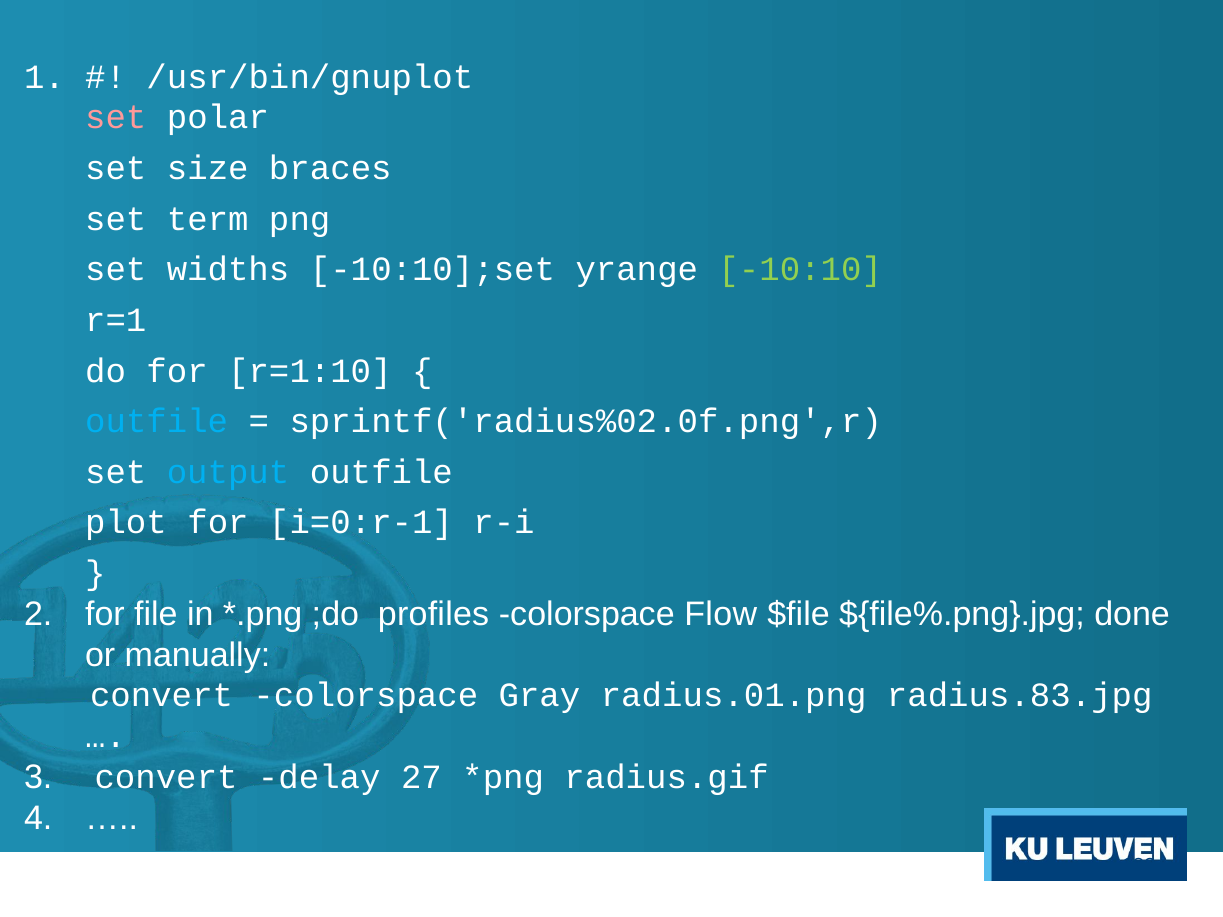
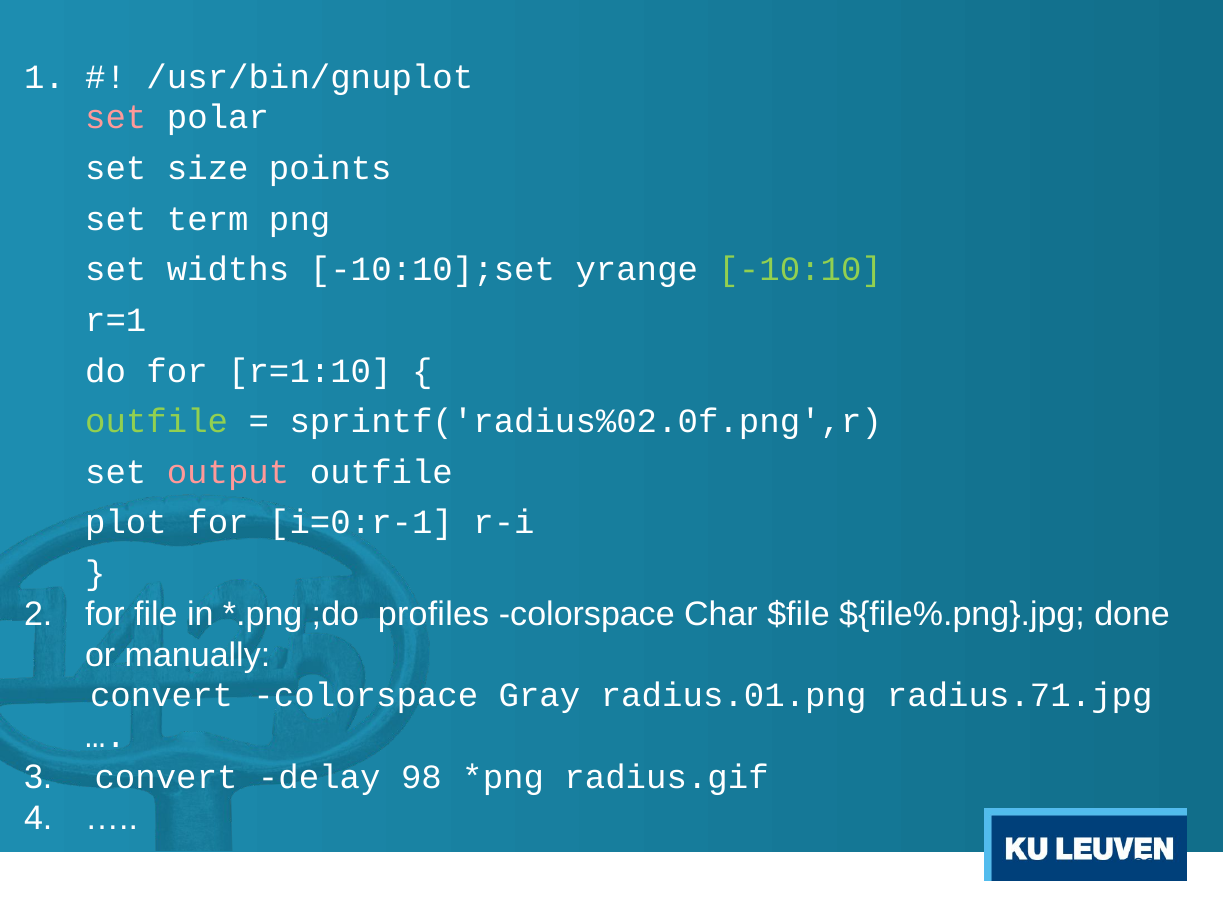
braces: braces -> points
outfile at (157, 422) colour: light blue -> light green
output colour: light blue -> pink
Flow: Flow -> Char
radius.83.jpg: radius.83.jpg -> radius.71.jpg
27: 27 -> 98
